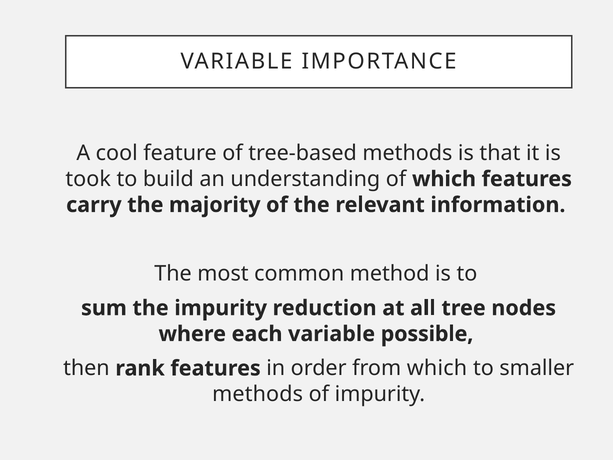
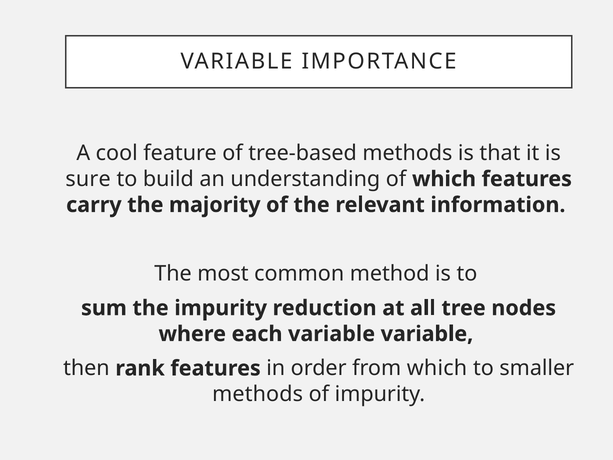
took: took -> sure
variable possible: possible -> variable
